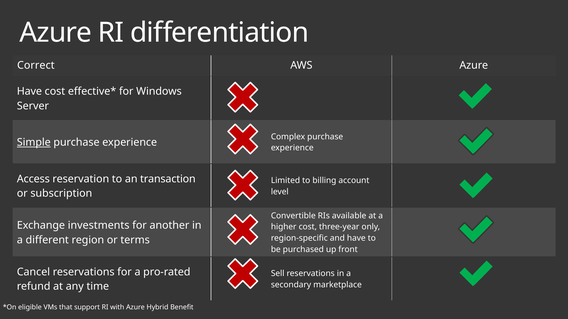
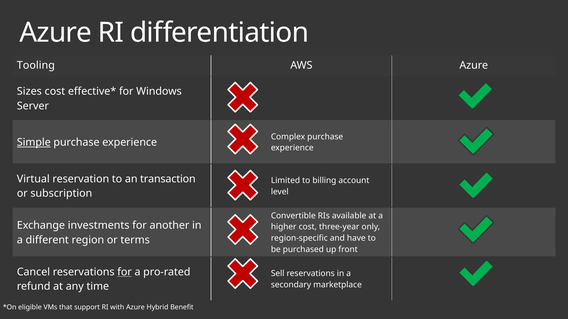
Correct: Correct -> Tooling
Have at (29, 92): Have -> Sizes
Access: Access -> Virtual
for at (125, 272) underline: none -> present
